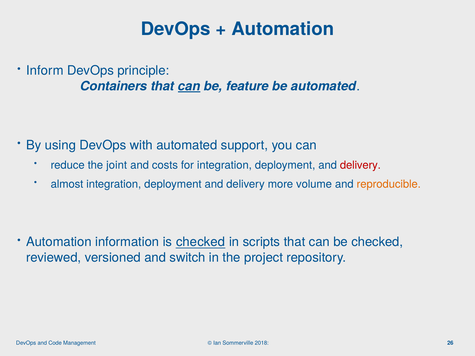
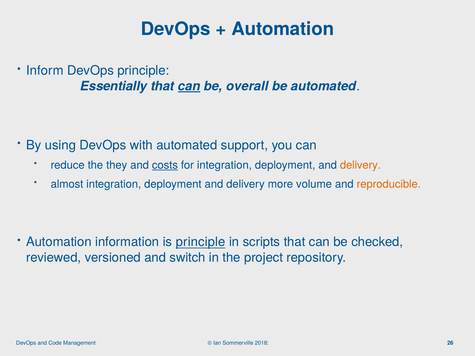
Containers: Containers -> Essentially
feature: feature -> overall
joint: joint -> they
costs underline: none -> present
delivery at (360, 165) colour: red -> orange
is checked: checked -> principle
